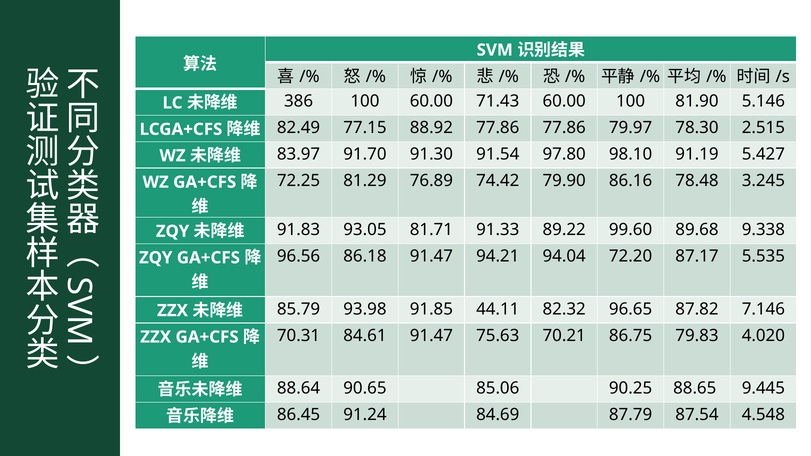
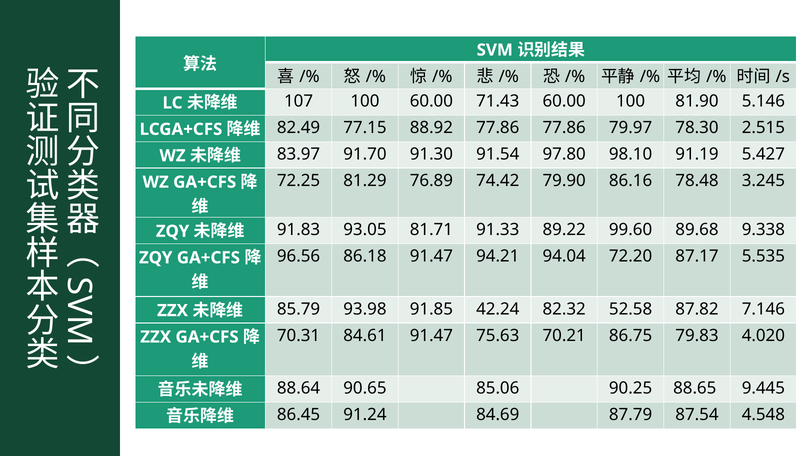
386: 386 -> 107
44.11: 44.11 -> 42.24
96.65: 96.65 -> 52.58
